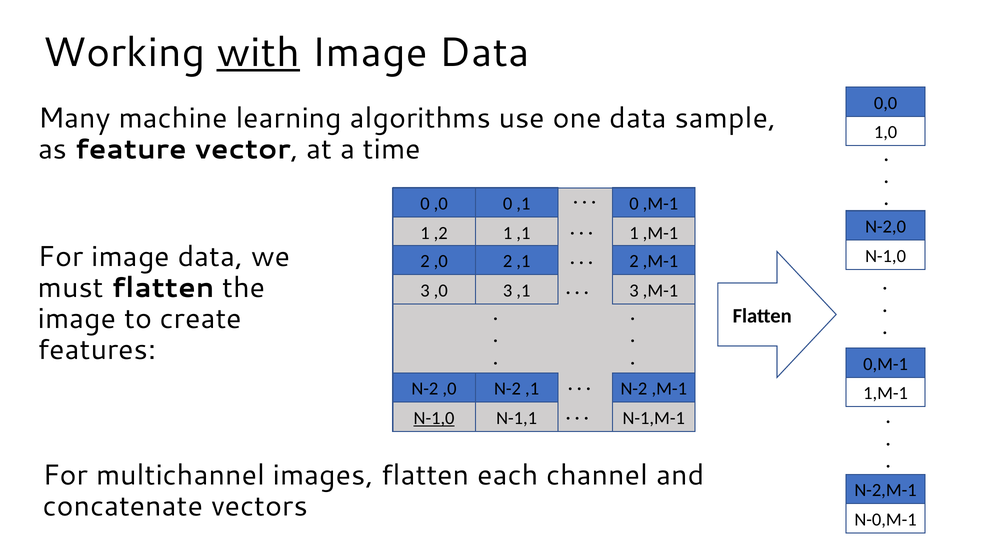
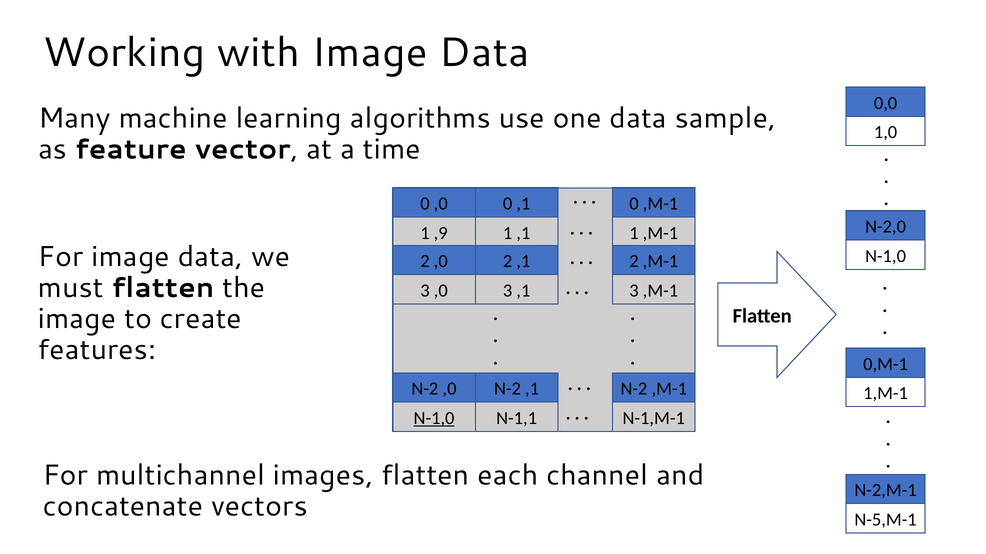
with underline: present -> none
,2: ,2 -> ,9
N-0,M-1: N-0,M-1 -> N-5,M-1
